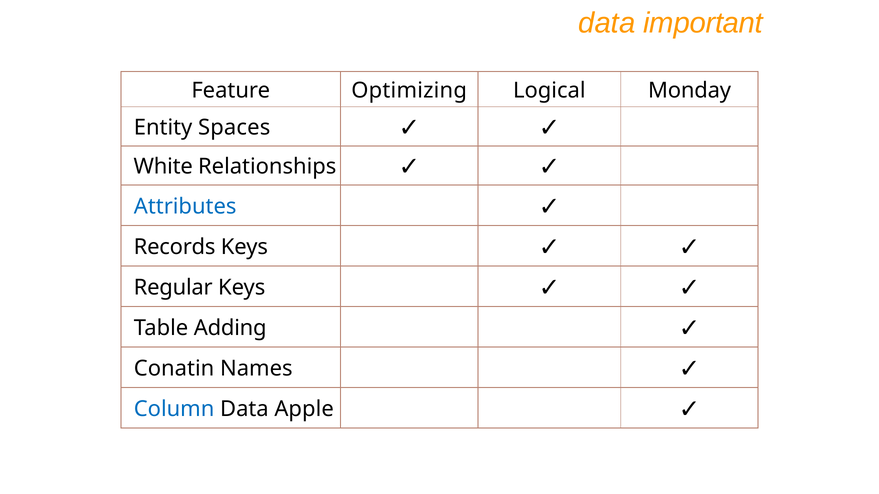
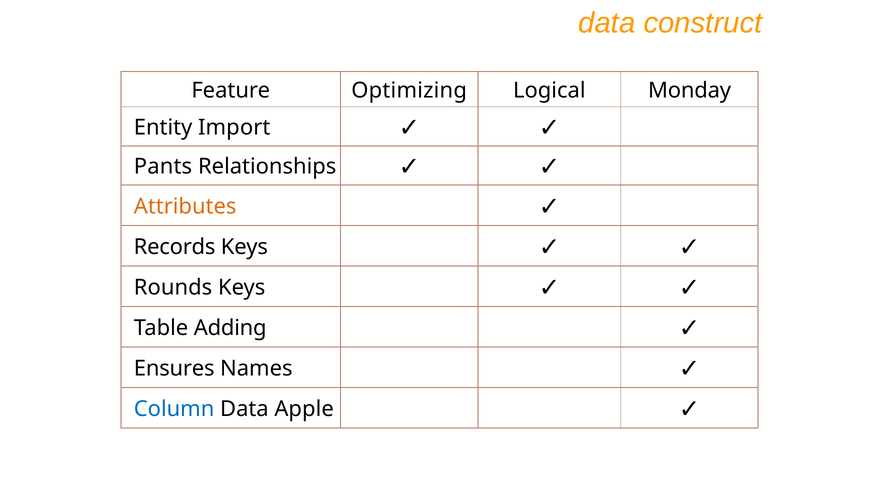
important: important -> construct
Spaces: Spaces -> Import
White: White -> Pants
Attributes colour: blue -> orange
Regular: Regular -> Rounds
Conatin: Conatin -> Ensures
